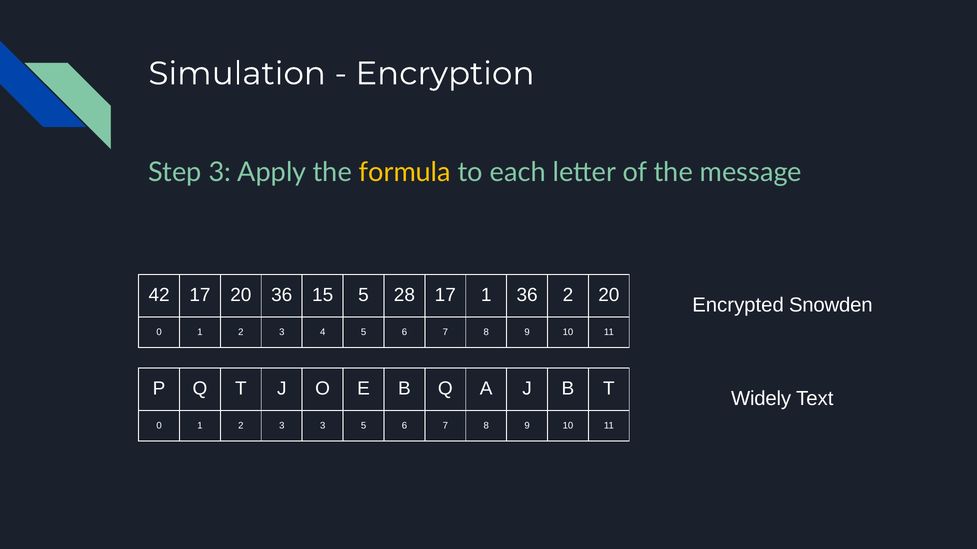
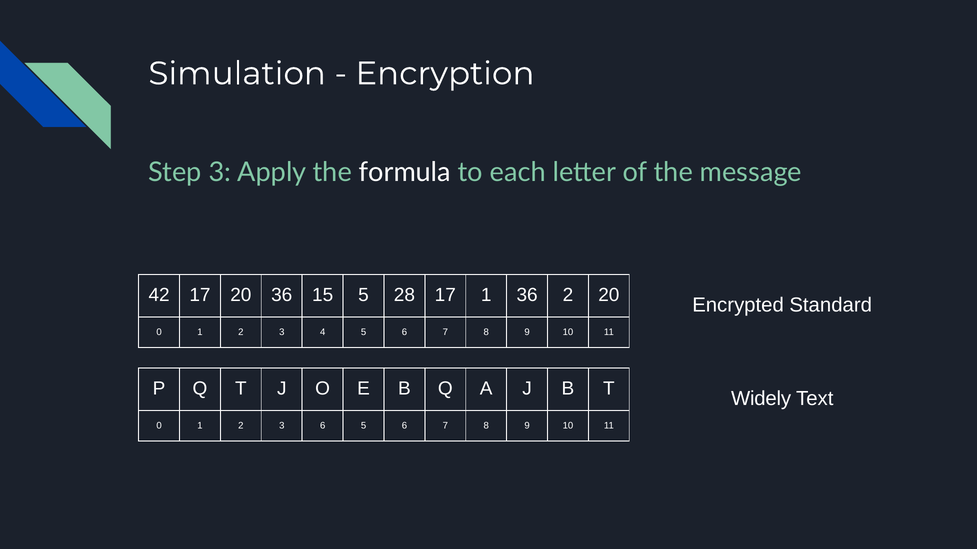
formula colour: yellow -> white
Snowden: Snowden -> Standard
3 3: 3 -> 6
